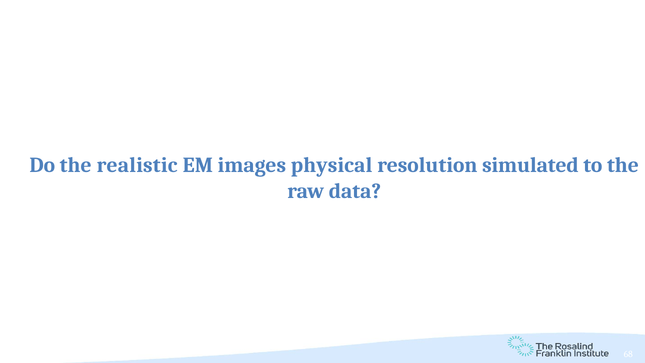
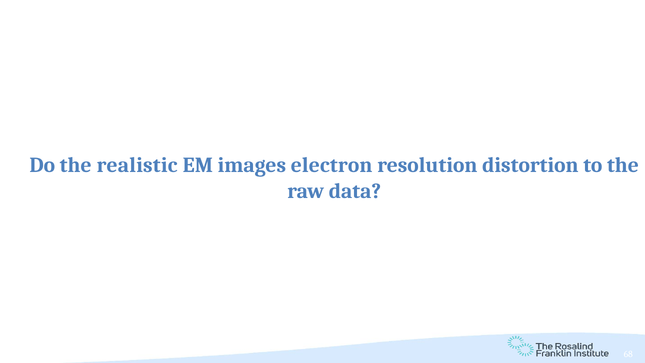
physical: physical -> electron
simulated: simulated -> distortion
